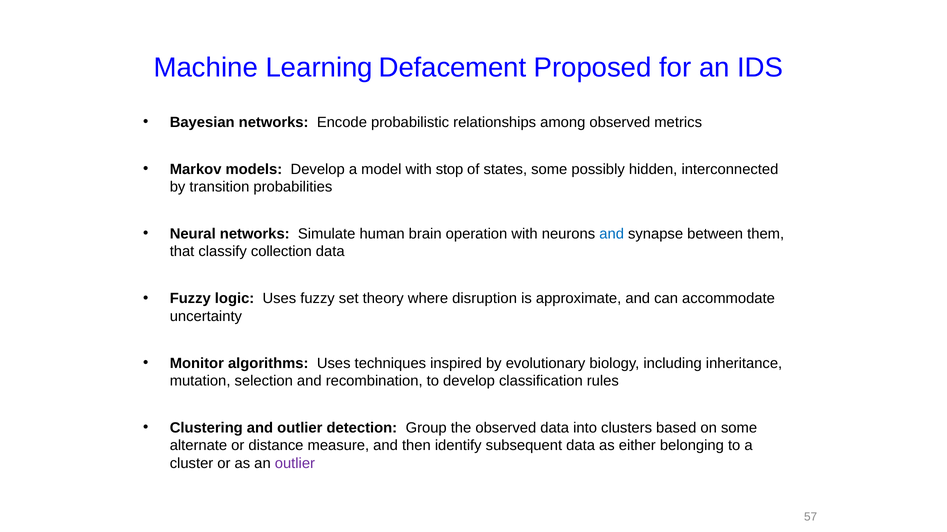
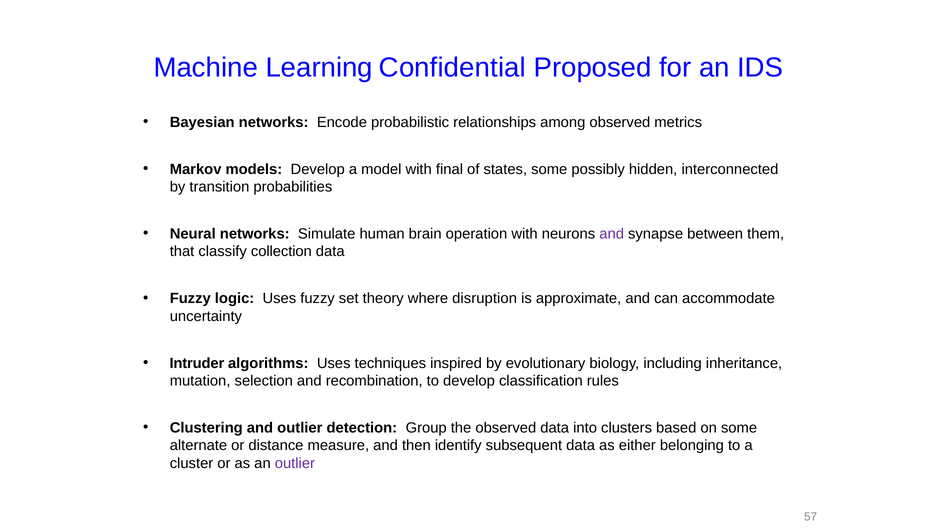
Defacement: Defacement -> Confidential
stop: stop -> final
and at (612, 234) colour: blue -> purple
Monitor at (197, 364): Monitor -> Intruder
